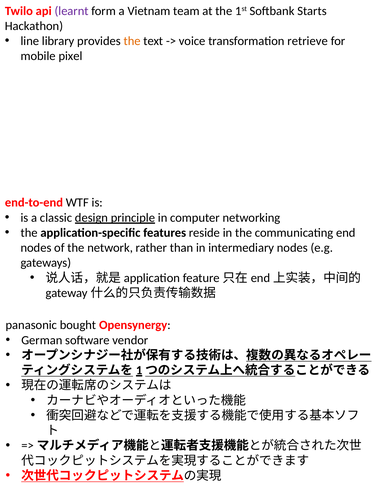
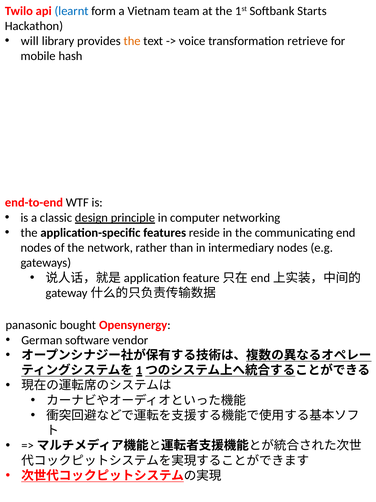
learnt colour: purple -> blue
line: line -> will
pixel: pixel -> hash
